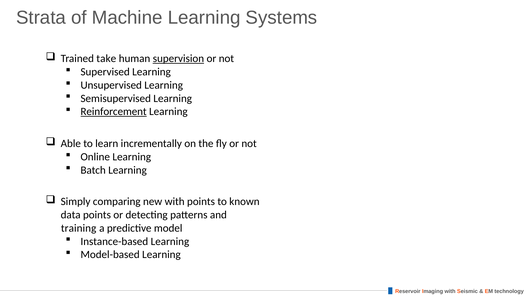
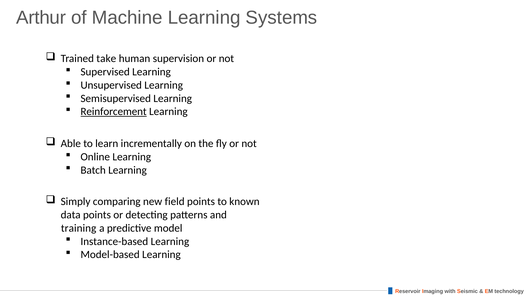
Strata: Strata -> Arthur
supervision underline: present -> none
new with: with -> field
